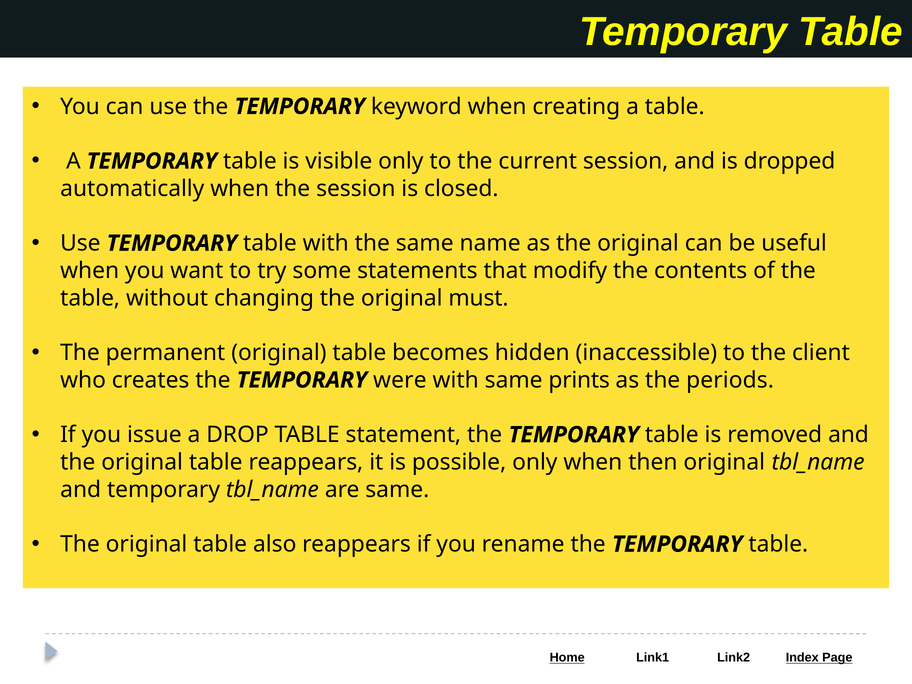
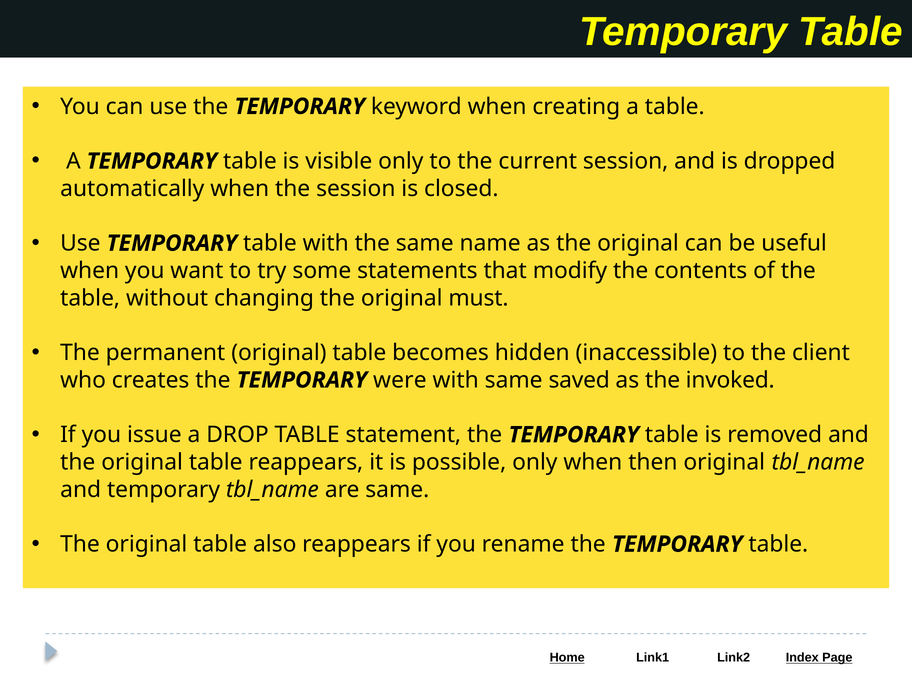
prints: prints -> saved
periods: periods -> invoked
